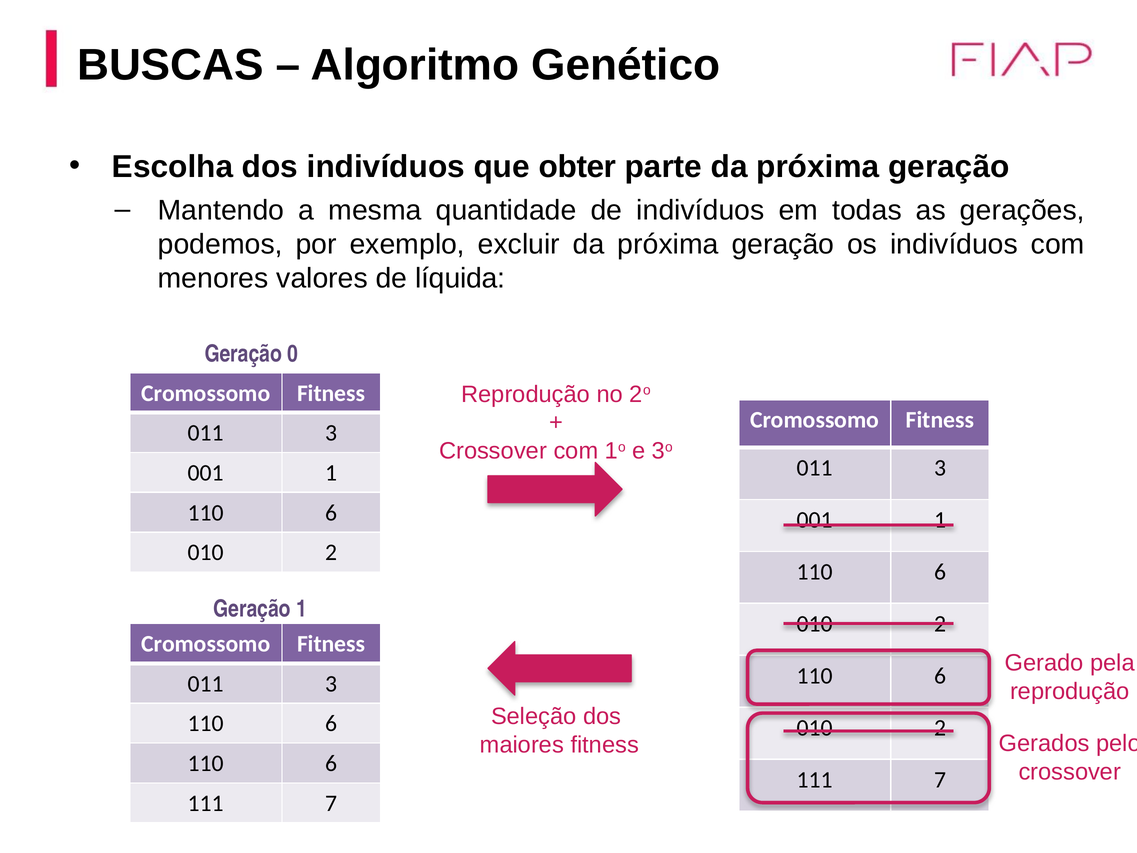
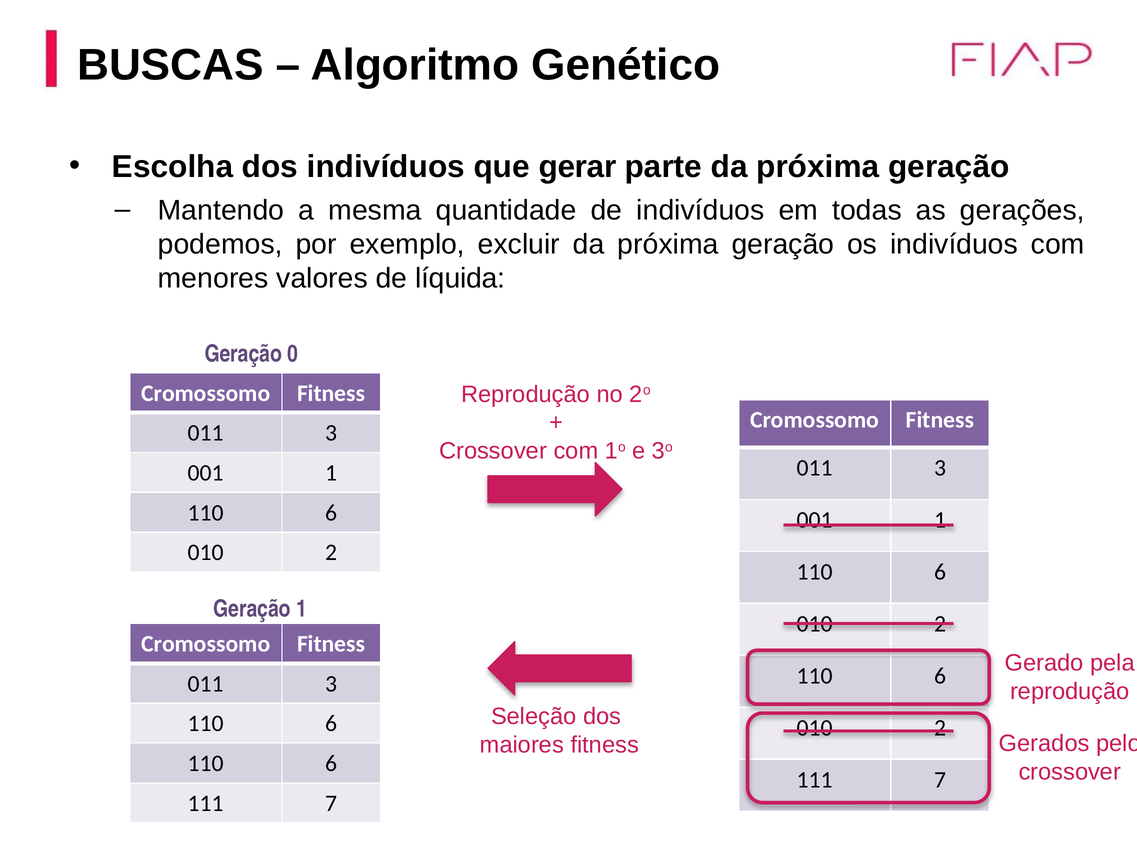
obter: obter -> gerar
